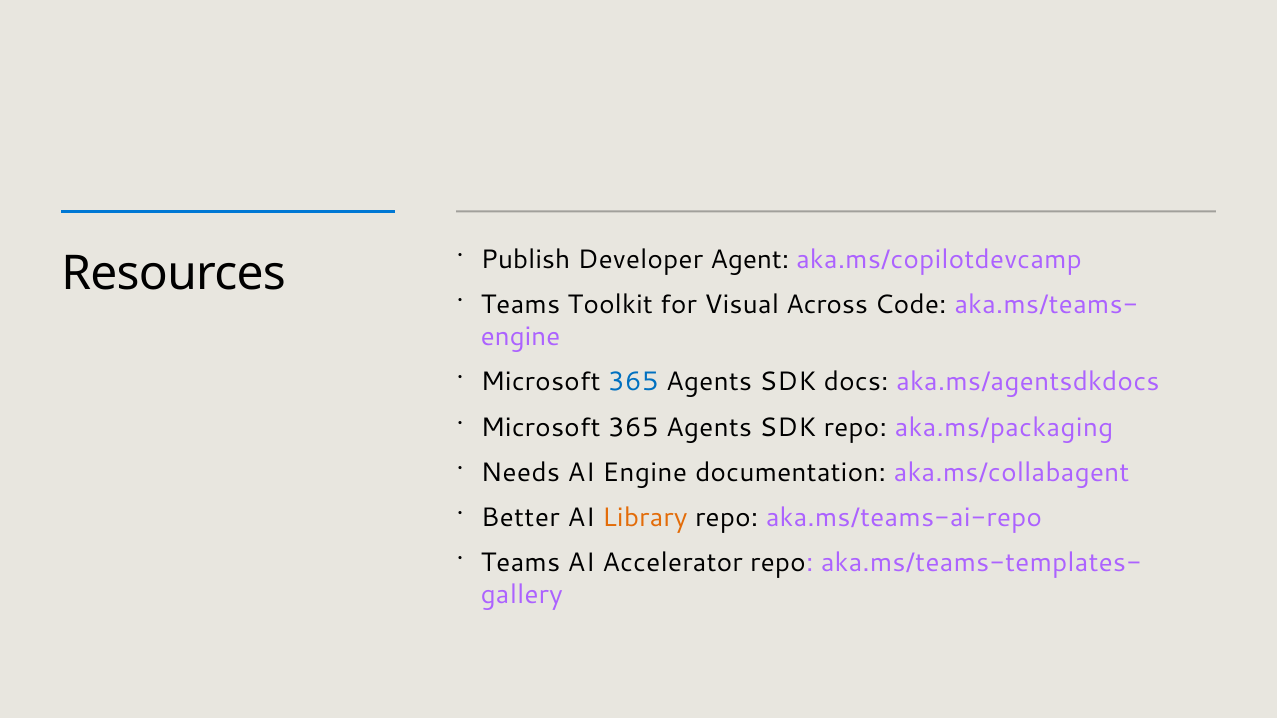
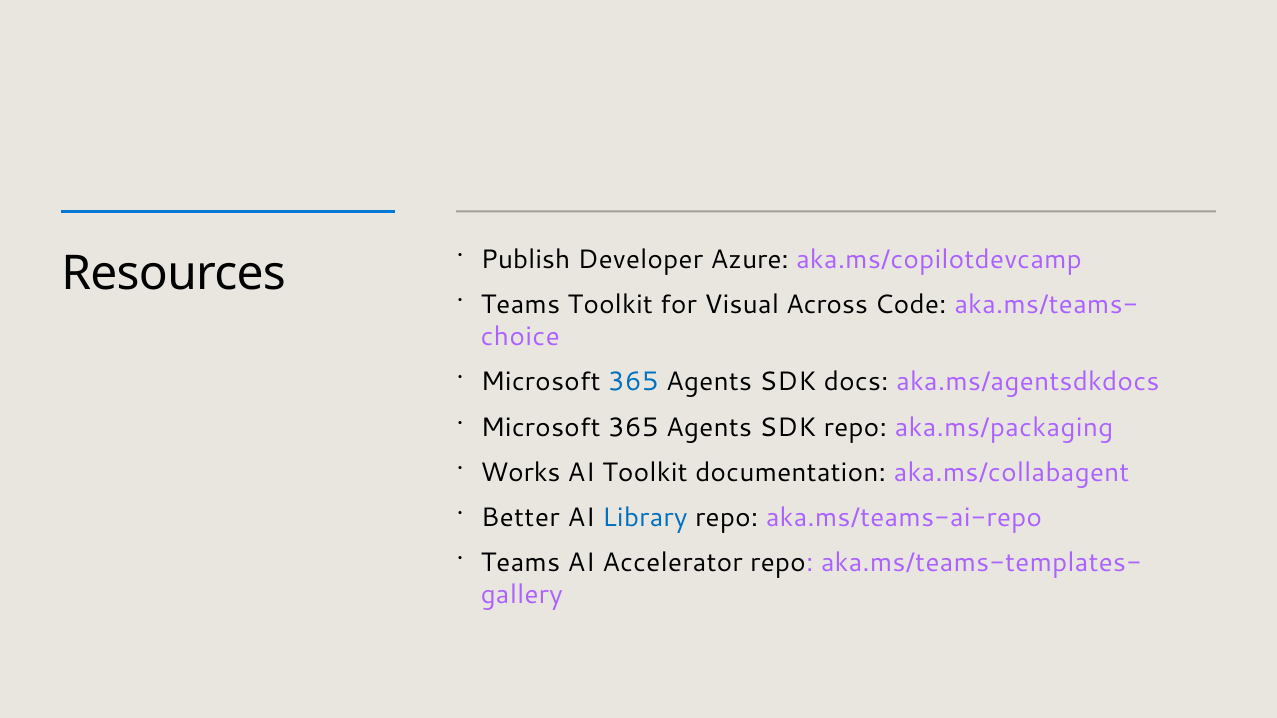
Agent: Agent -> Azure
engine at (520, 337): engine -> choice
Needs: Needs -> Works
AI Engine: Engine -> Toolkit
Library colour: orange -> blue
